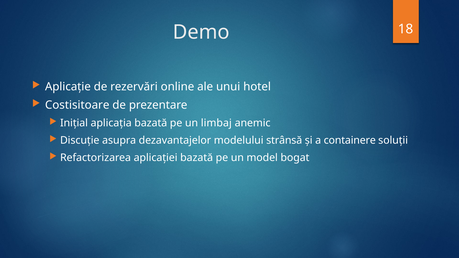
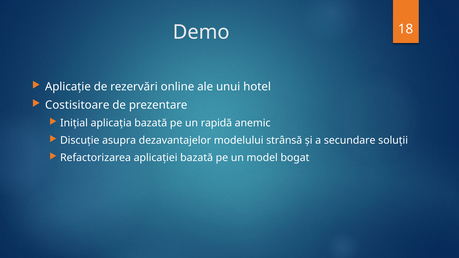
limbaj: limbaj -> rapidă
containere: containere -> secundare
